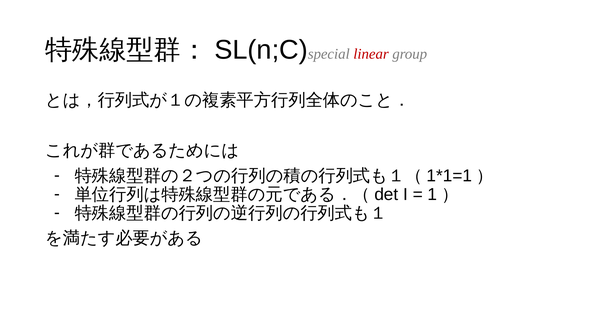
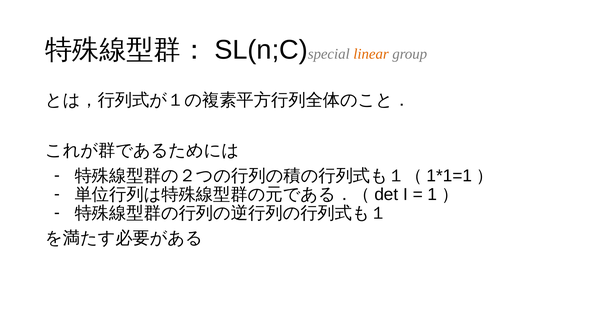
linear colour: red -> orange
